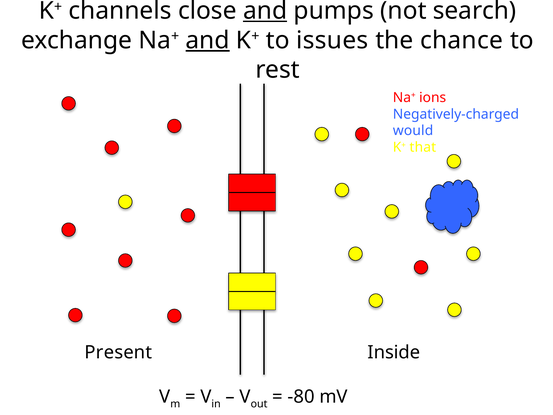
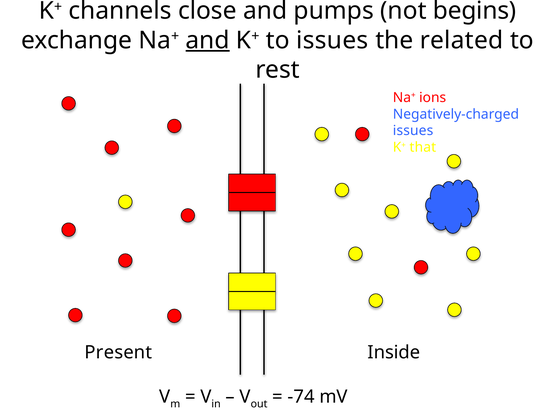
and at (265, 11) underline: present -> none
search: search -> begins
chance: chance -> related
would at (413, 131): would -> issues
-80: -80 -> -74
